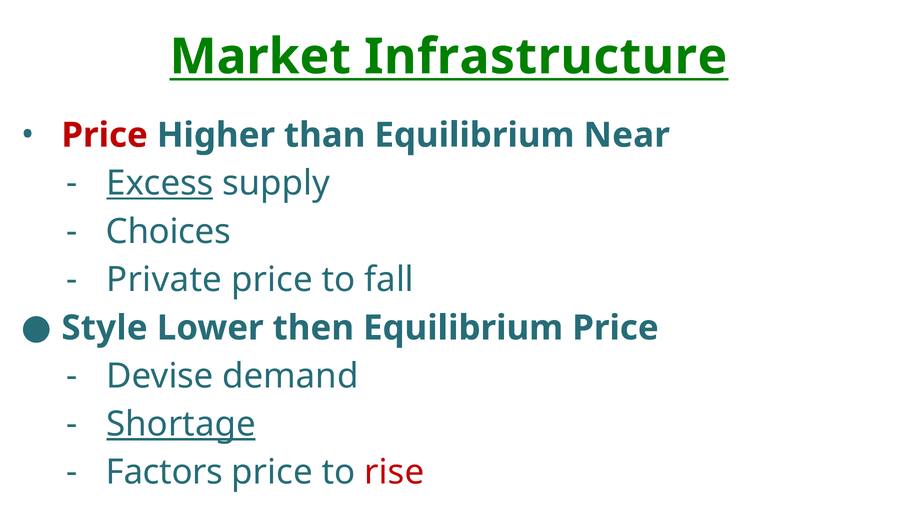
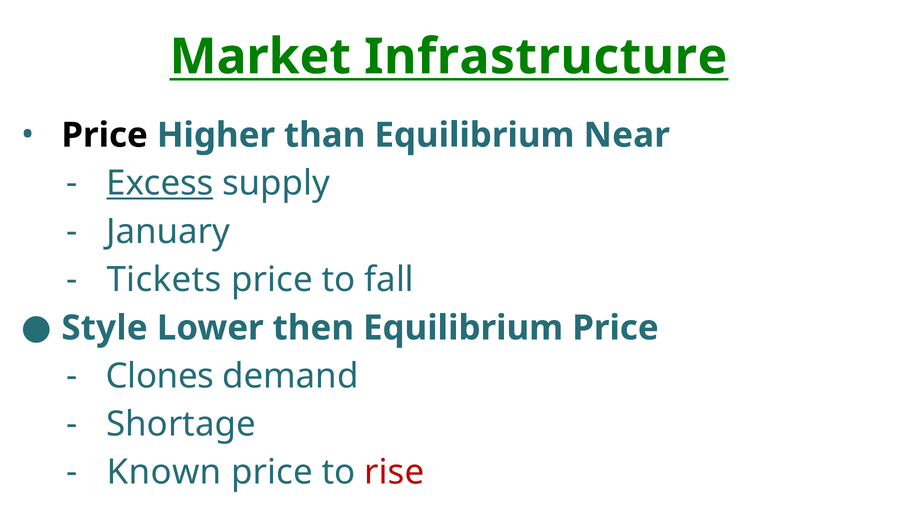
Price at (105, 135) colour: red -> black
Choices: Choices -> January
Private: Private -> Tickets
Devise: Devise -> Clones
Shortage underline: present -> none
Factors: Factors -> Known
